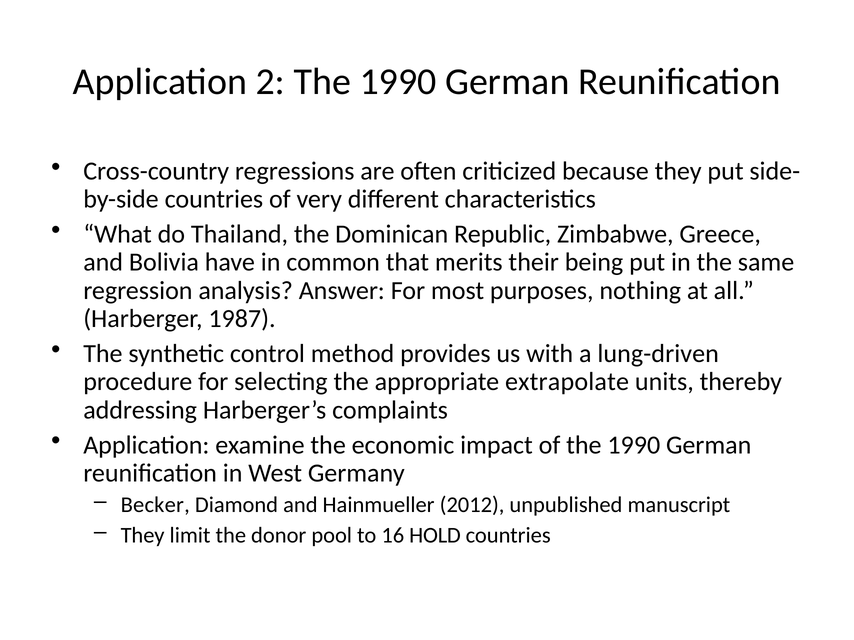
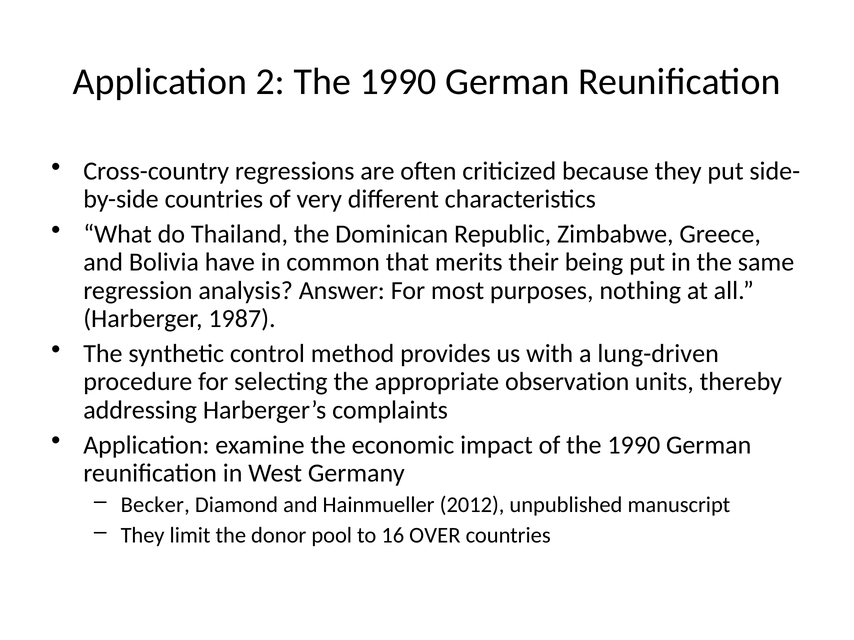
extrapolate: extrapolate -> observation
HOLD: HOLD -> OVER
